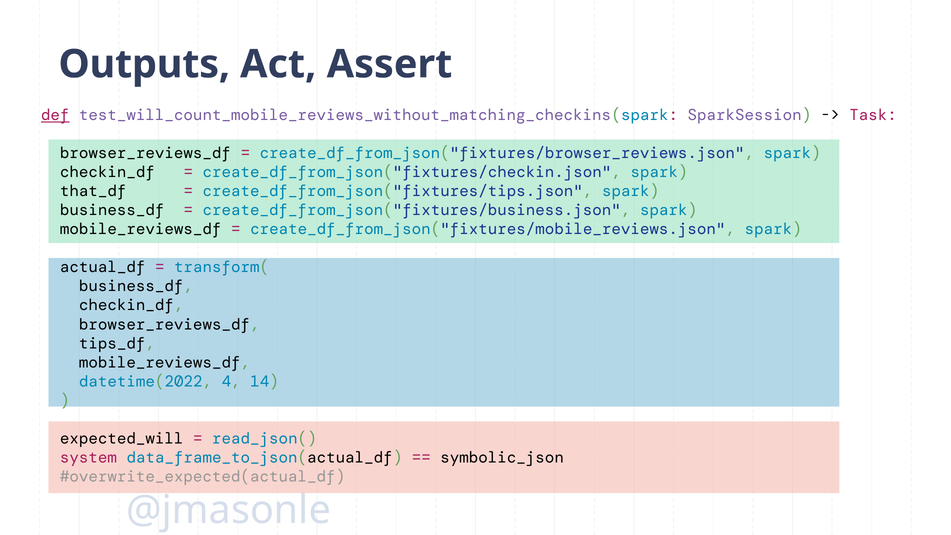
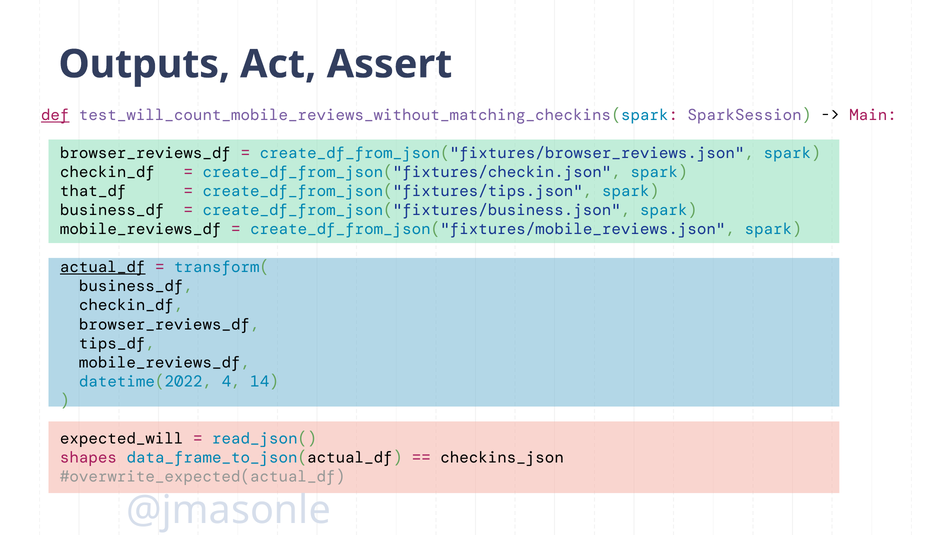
Task: Task -> Main
actual_df underline: none -> present
system: system -> shapes
symbolic_json: symbolic_json -> checkins_json
